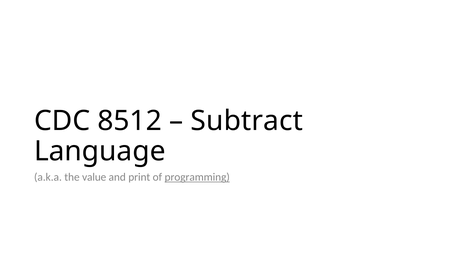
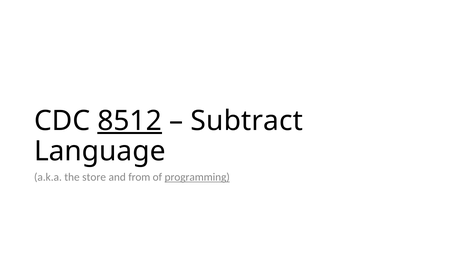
8512 underline: none -> present
value: value -> store
print: print -> from
